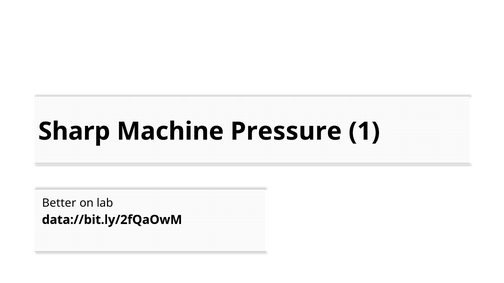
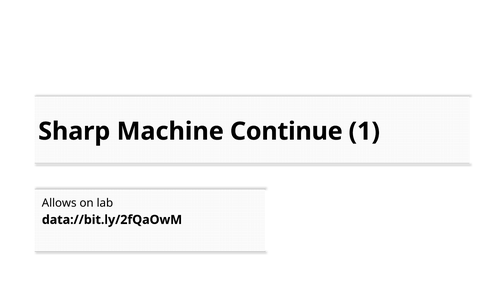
Pressure: Pressure -> Continue
Better: Better -> Allows
